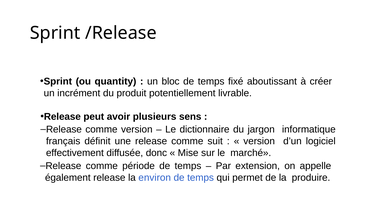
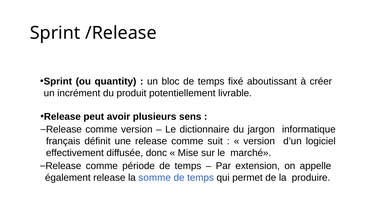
environ: environ -> somme
